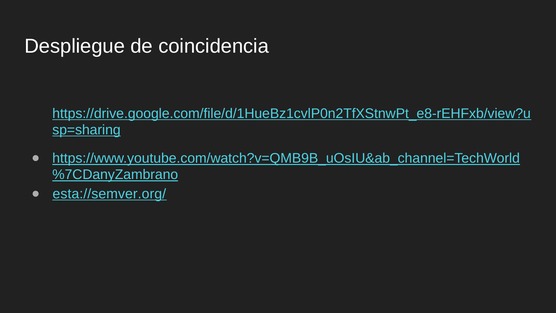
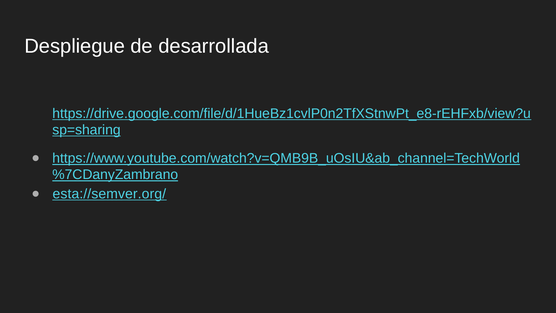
coincidencia: coincidencia -> desarrollada
